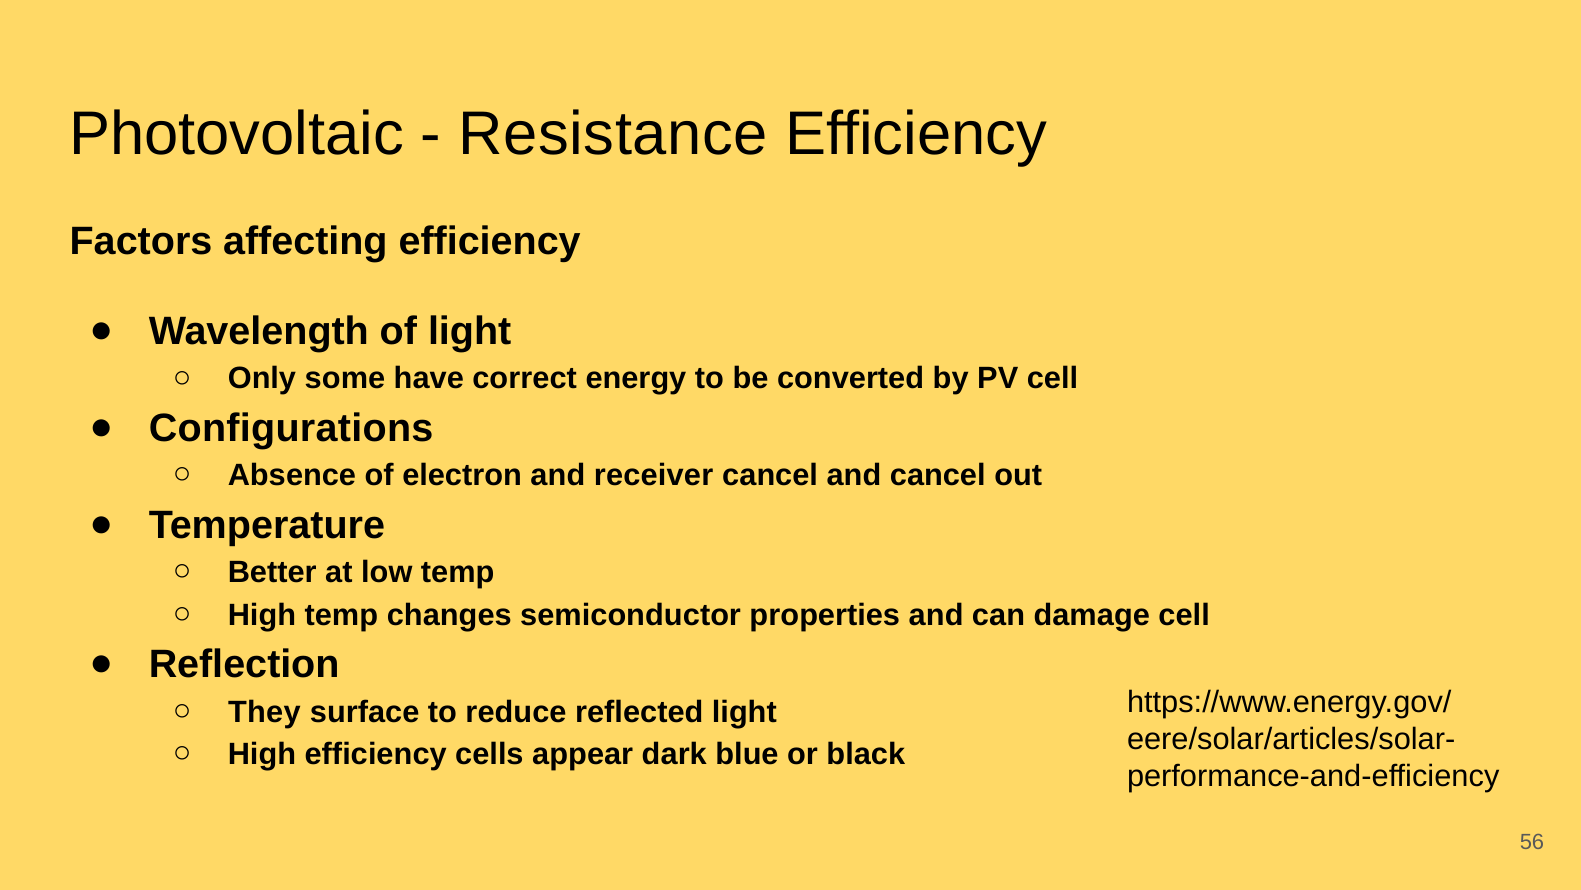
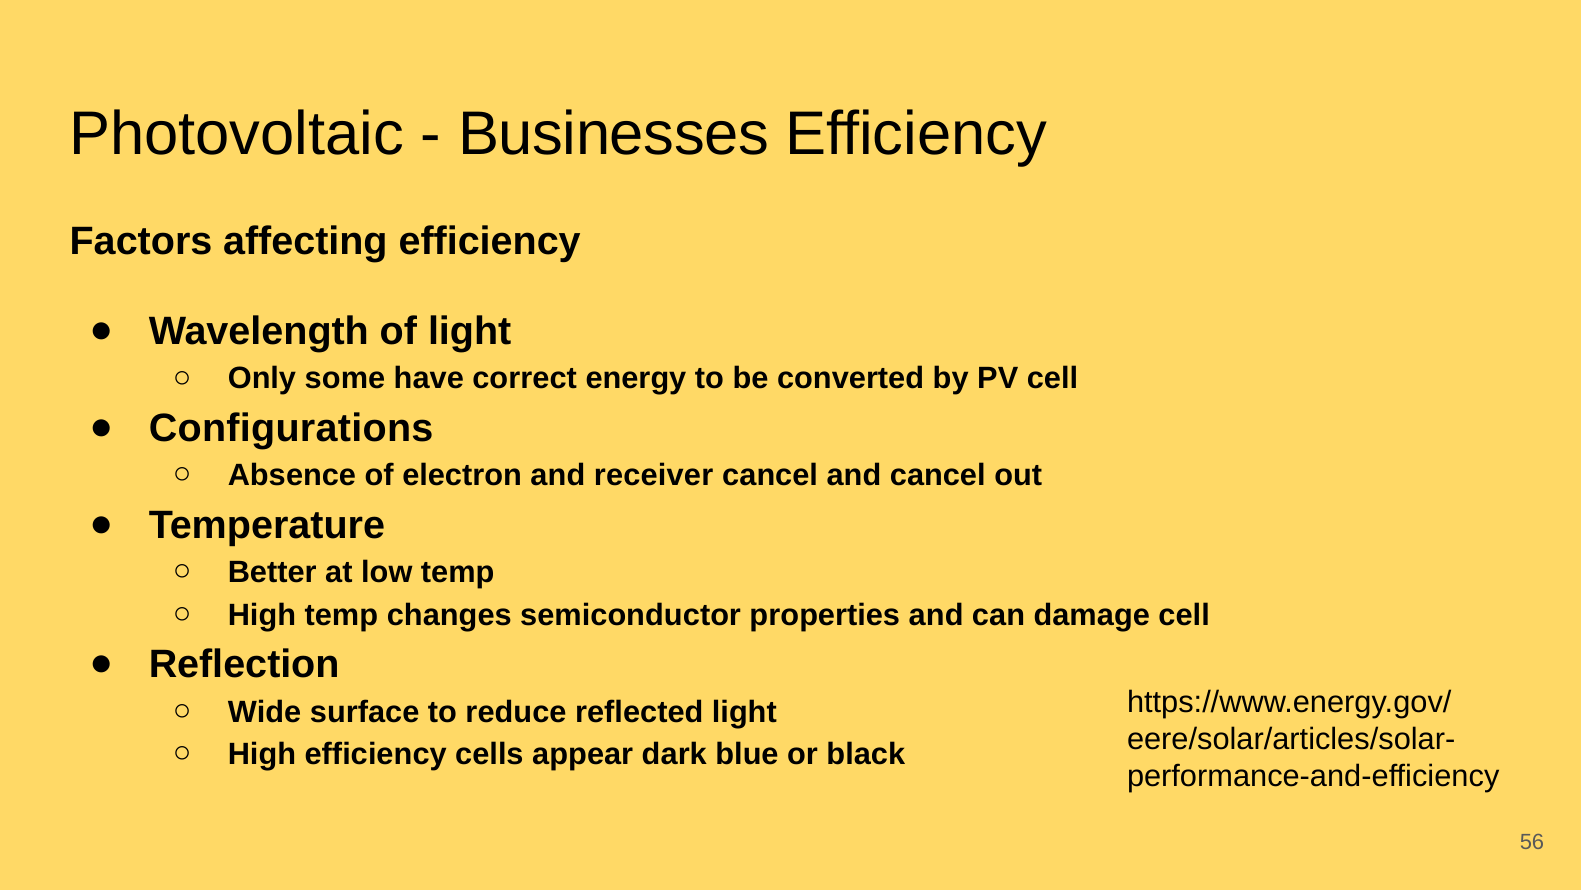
Resistance: Resistance -> Businesses
They: They -> Wide
